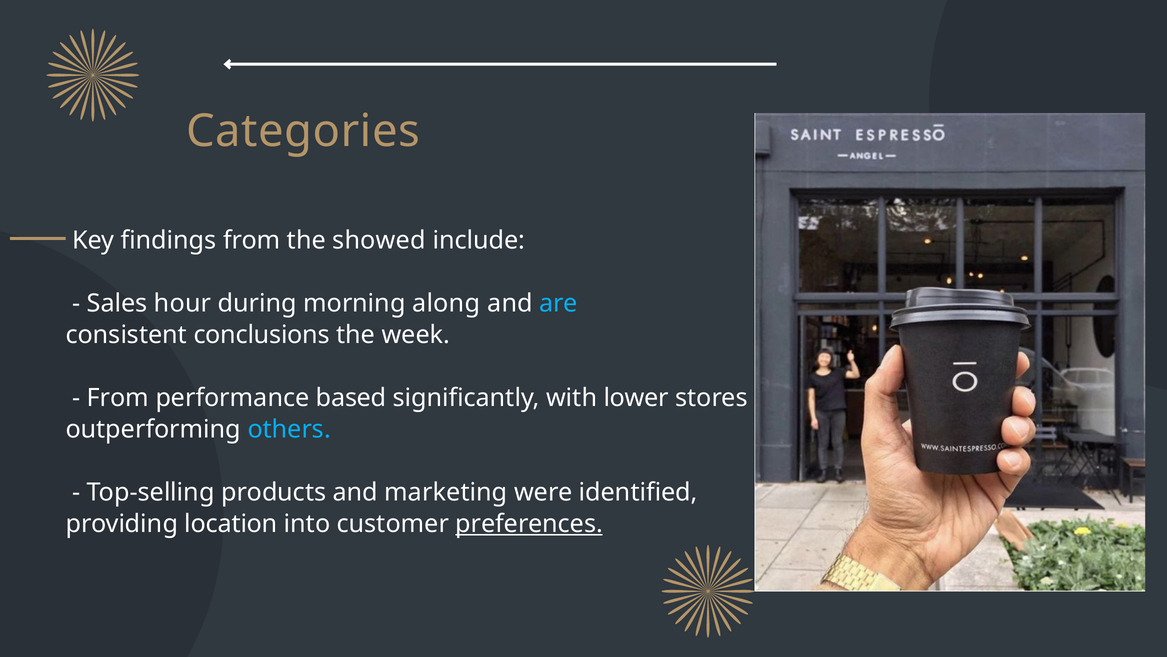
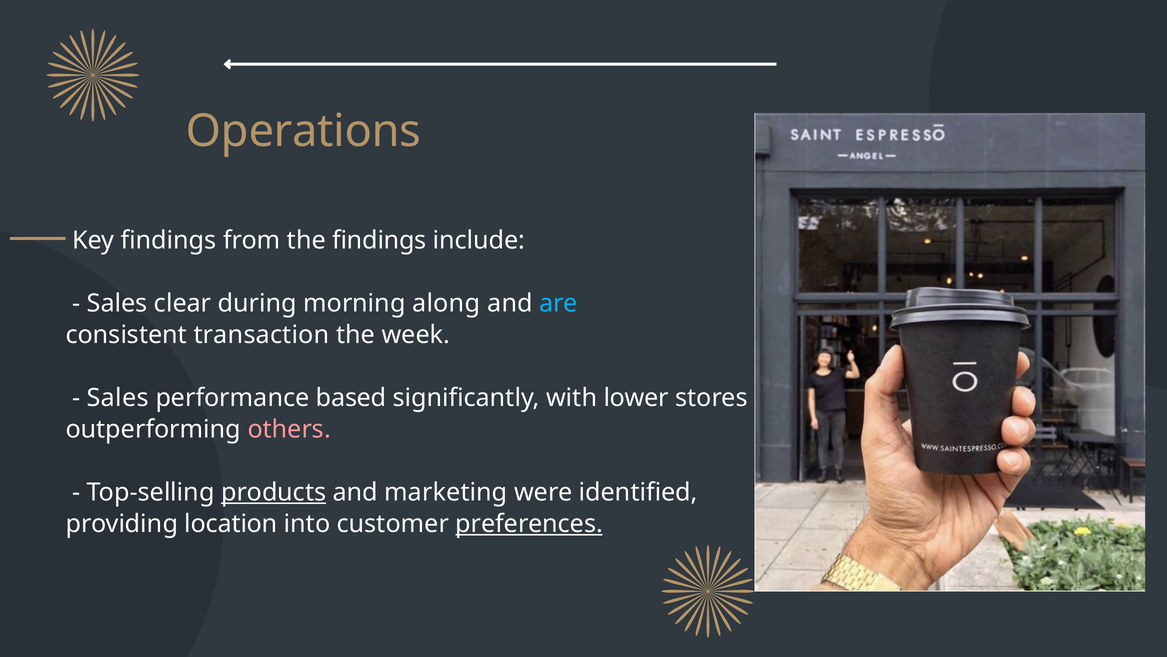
Categories: Categories -> Operations
the showed: showed -> findings
hour: hour -> clear
conclusions: conclusions -> transaction
From at (118, 398): From -> Sales
others colour: light blue -> pink
products underline: none -> present
